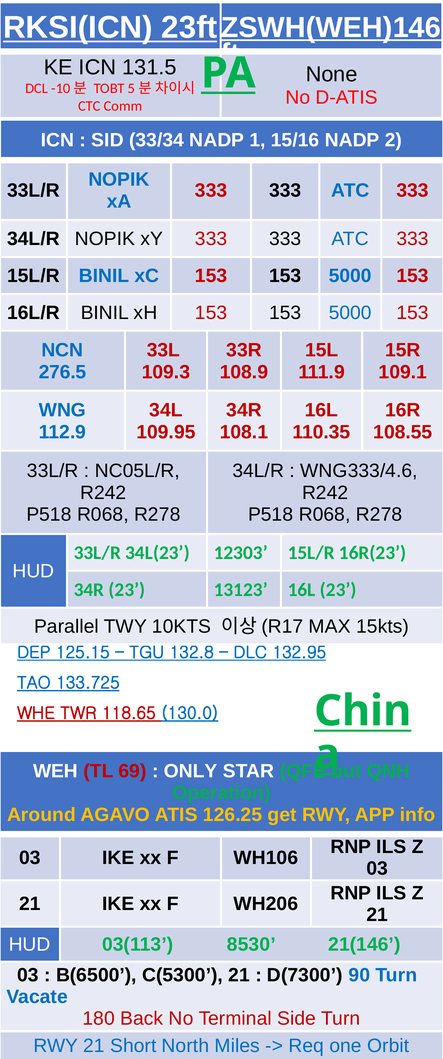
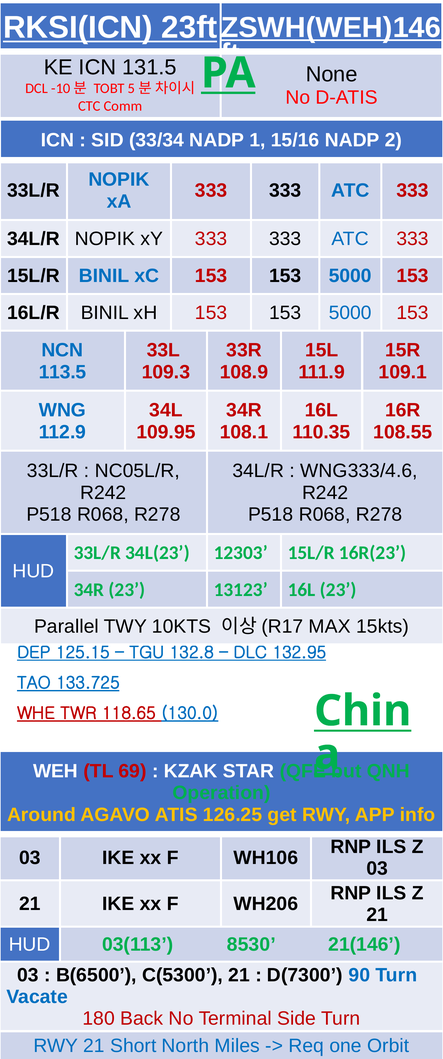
276.5: 276.5 -> 113.5
ONLY: ONLY -> KZAK
